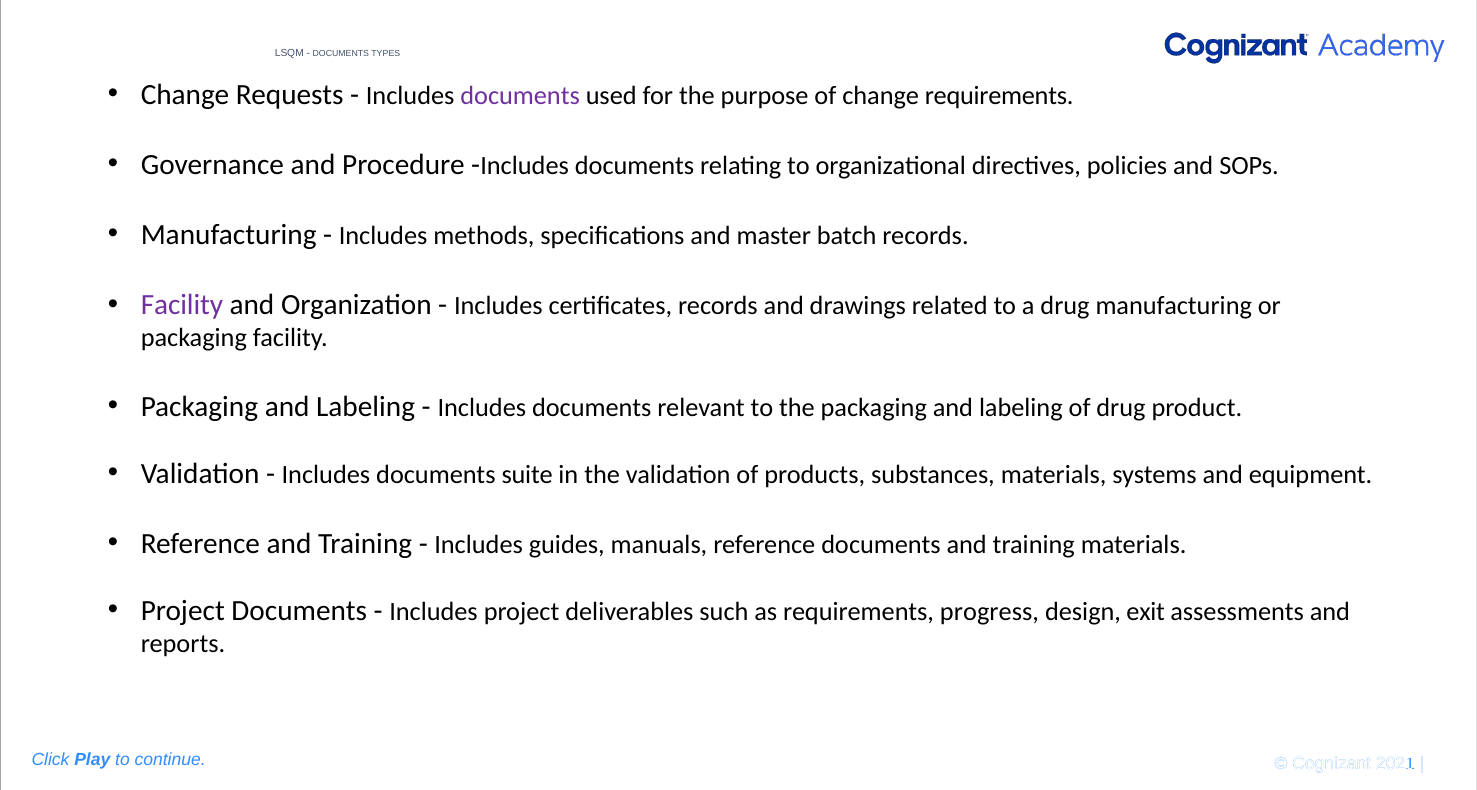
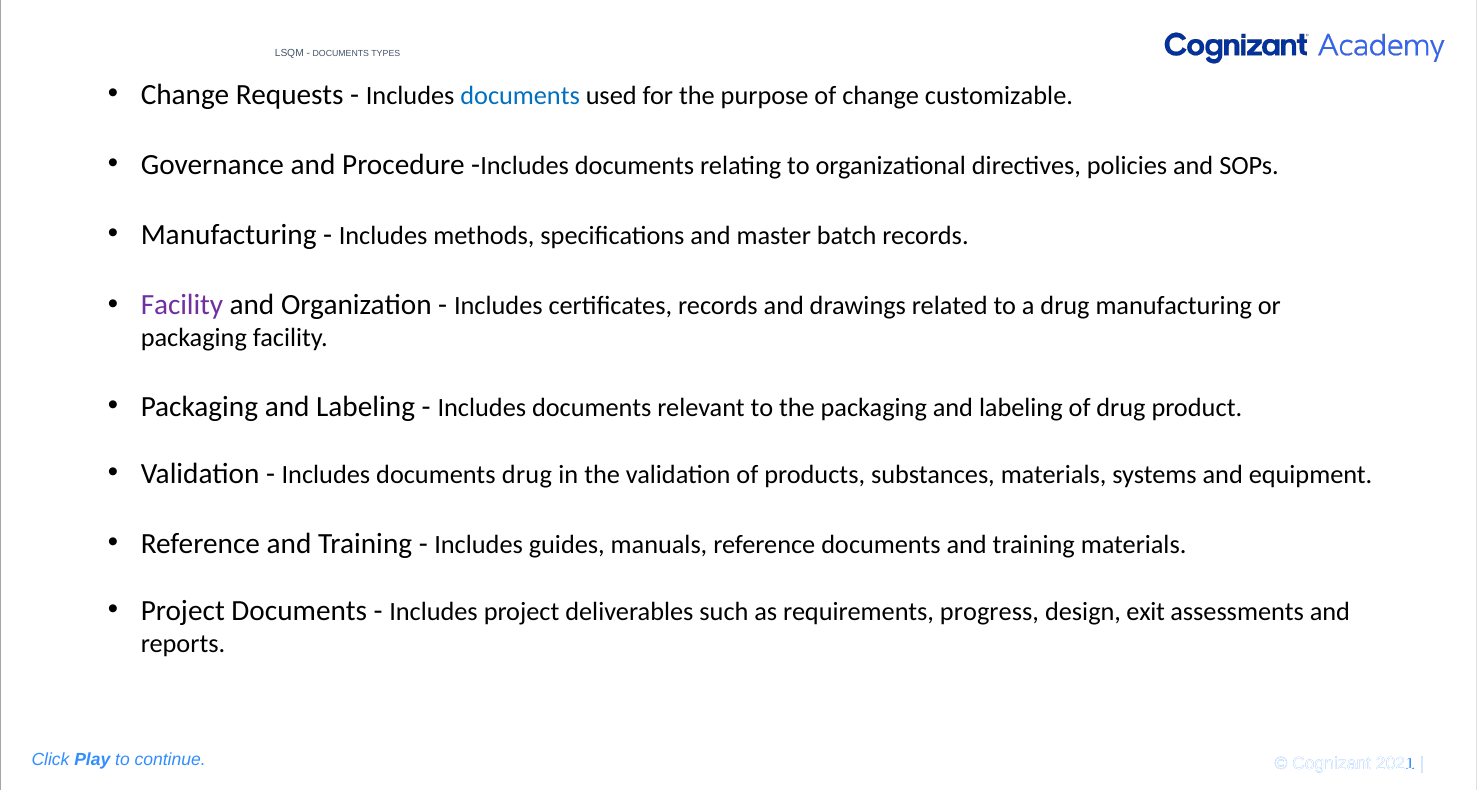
documents at (520, 95) colour: purple -> blue
change requirements: requirements -> customizable
documents suite: suite -> drug
